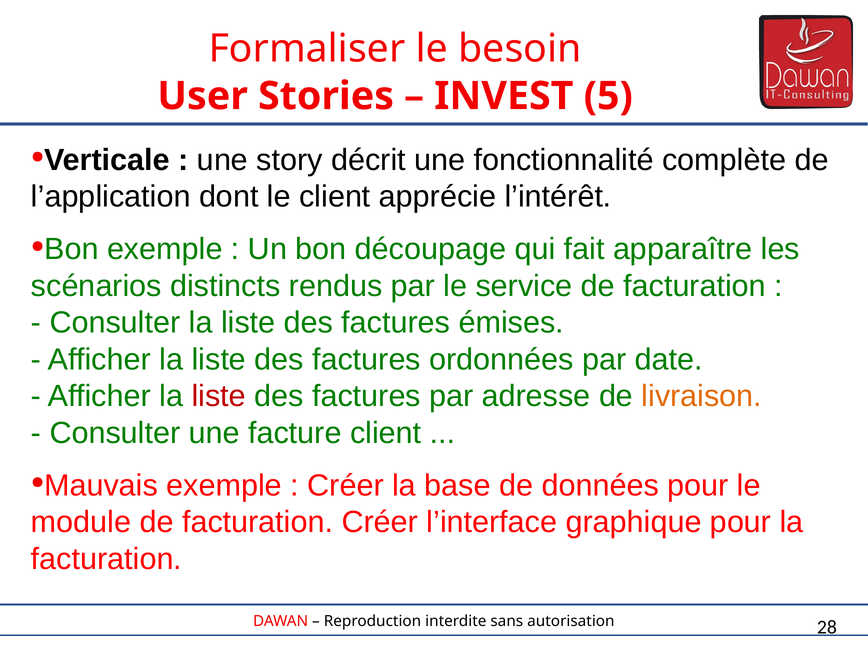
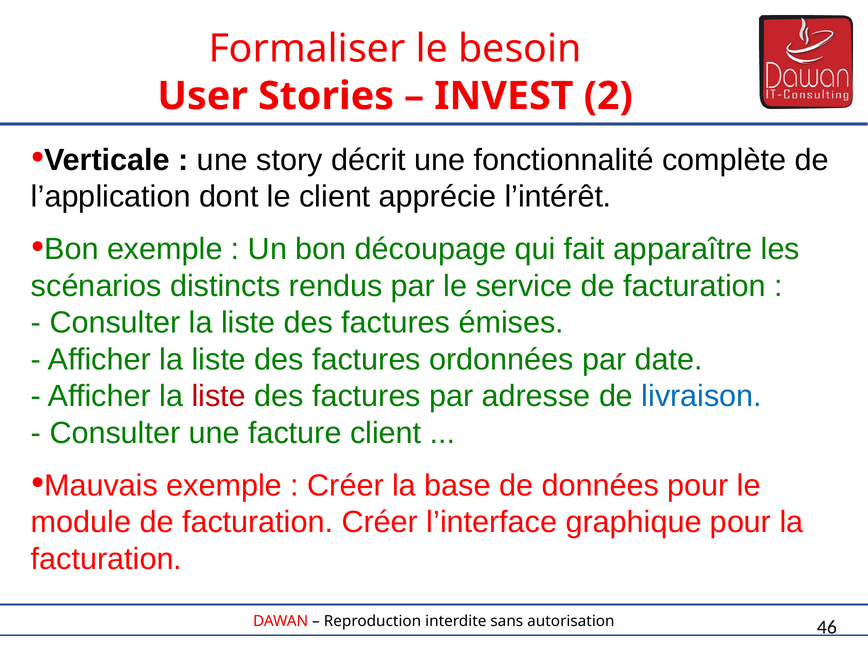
5: 5 -> 2
livraison colour: orange -> blue
28: 28 -> 46
